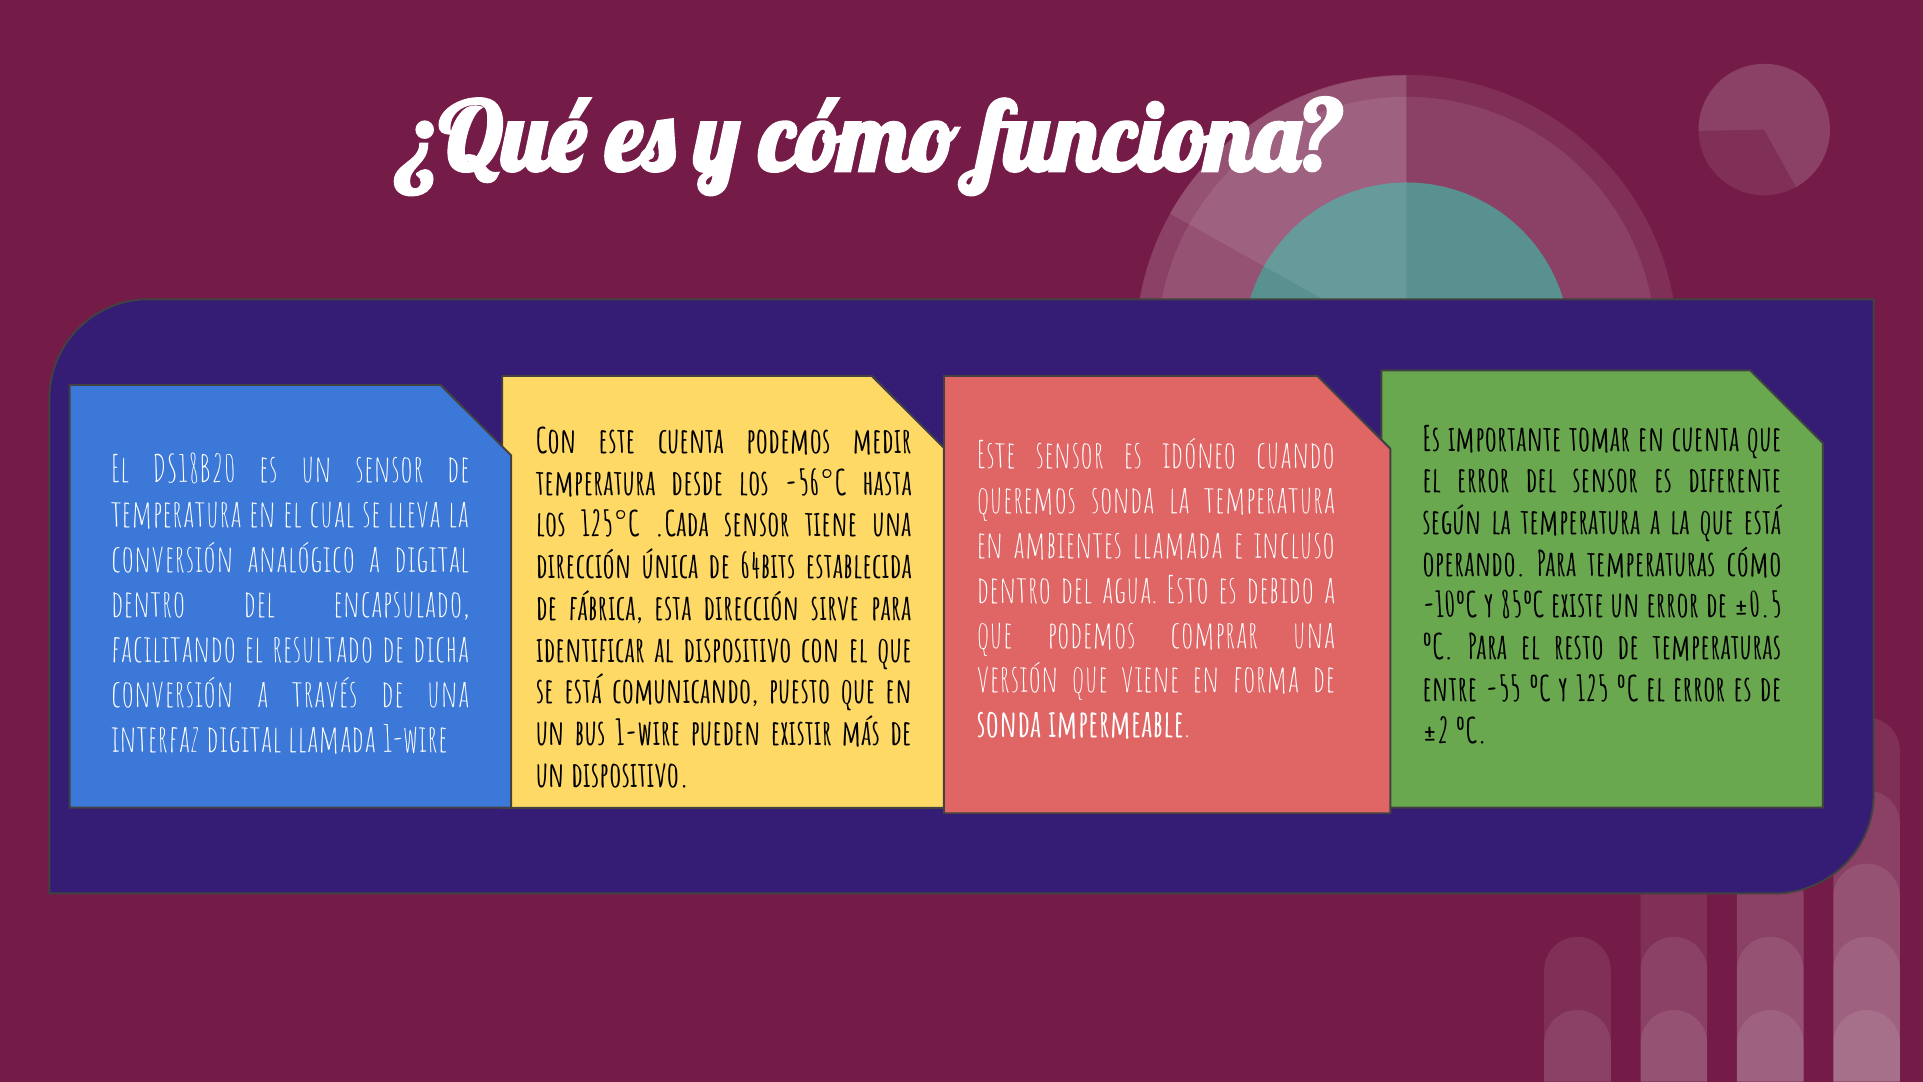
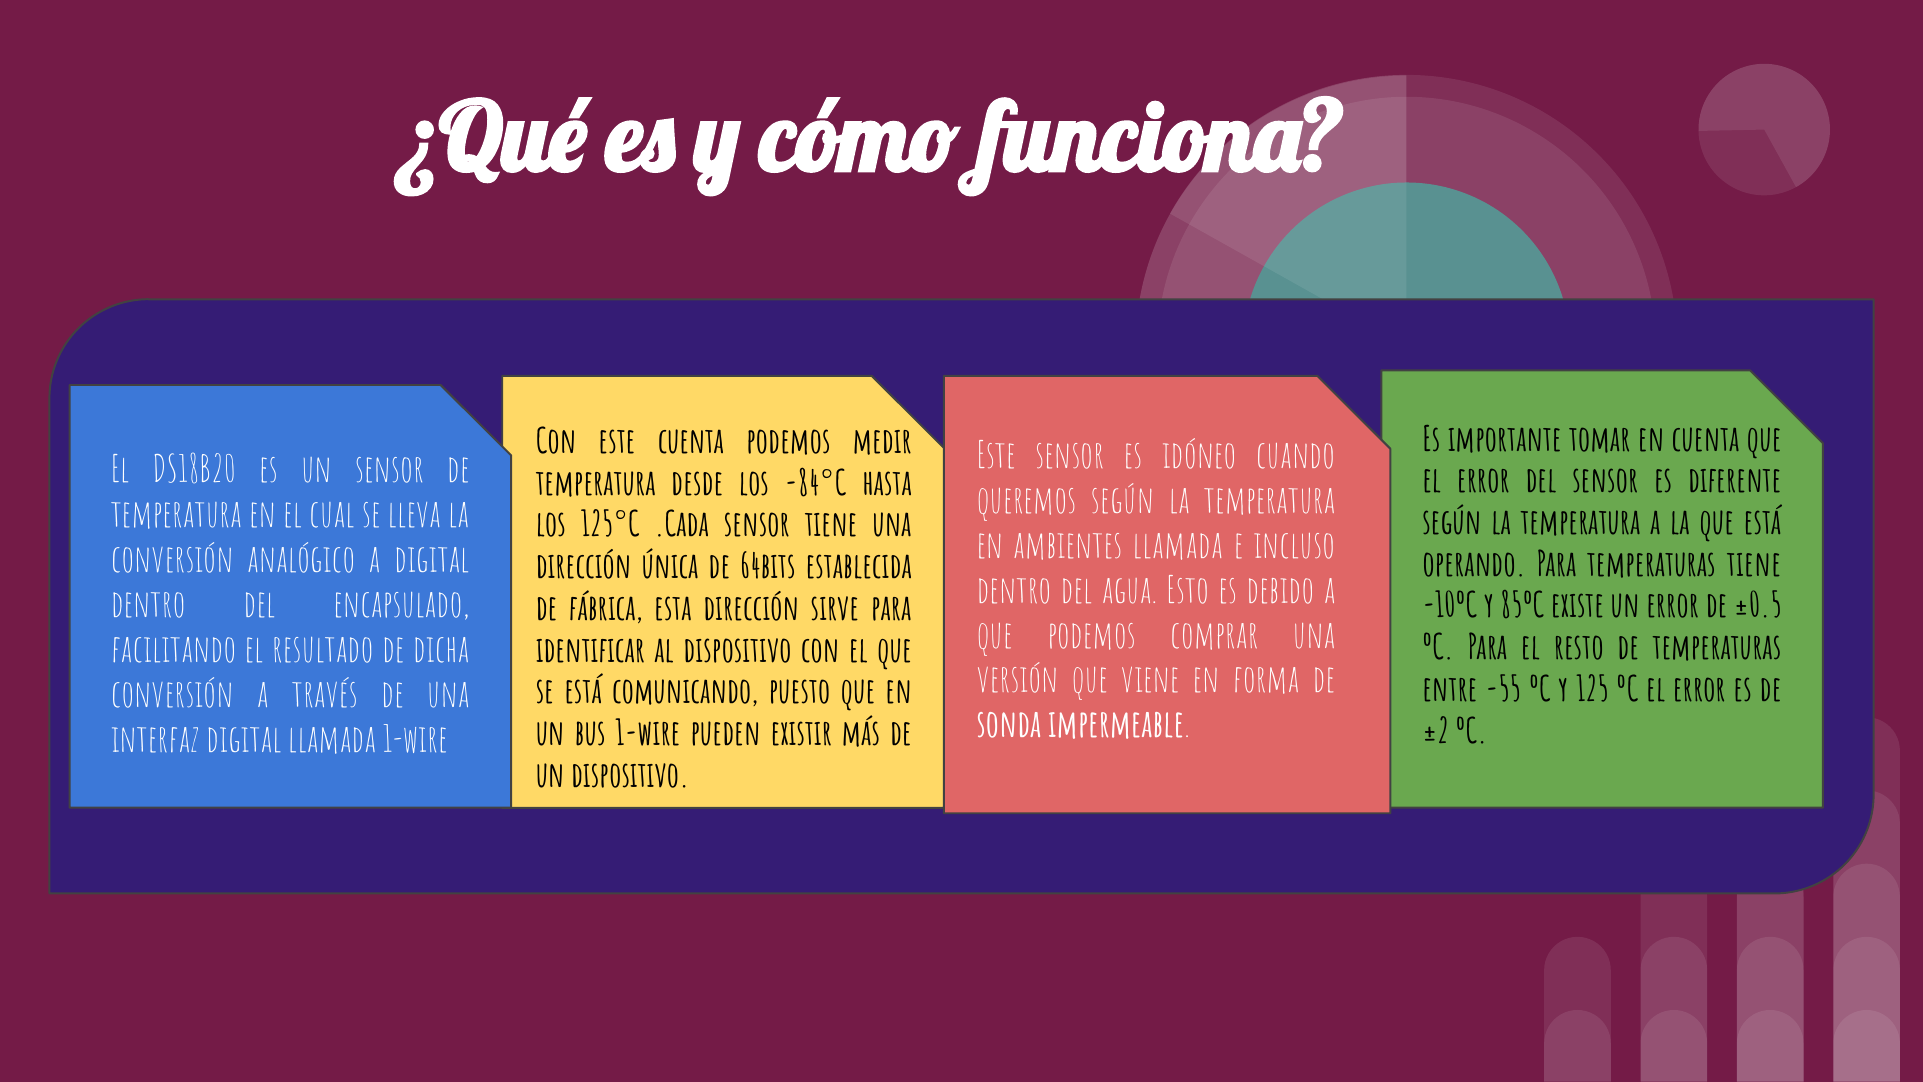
-56°C: -56°C -> -84°C
queremos sonda: sonda -> según
temperaturas cómo: cómo -> tiene
